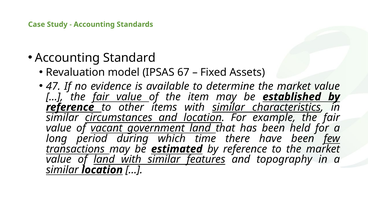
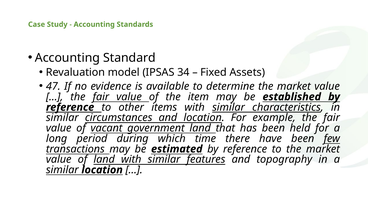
67: 67 -> 34
